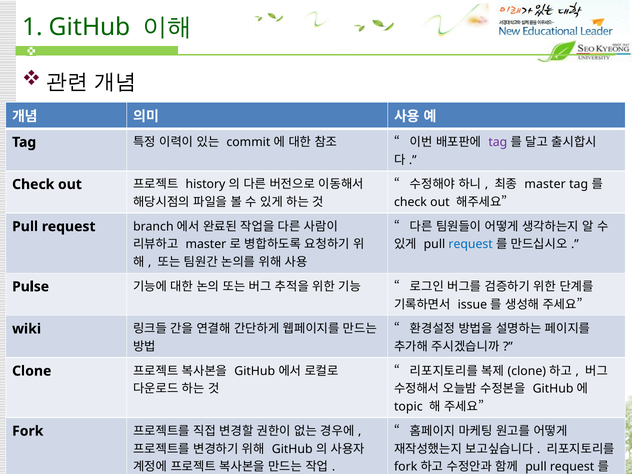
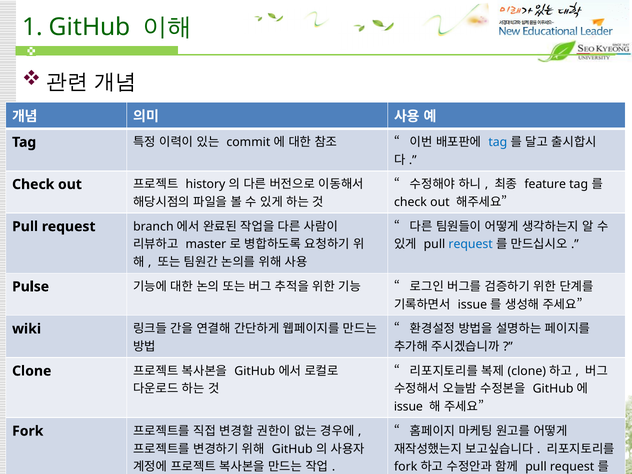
tag at (498, 142) colour: purple -> blue
master at (545, 184): master -> feature
topic at (408, 407): topic -> issue
